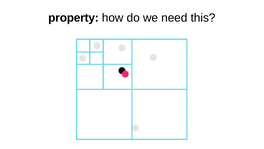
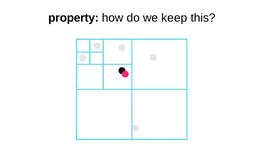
need: need -> keep
